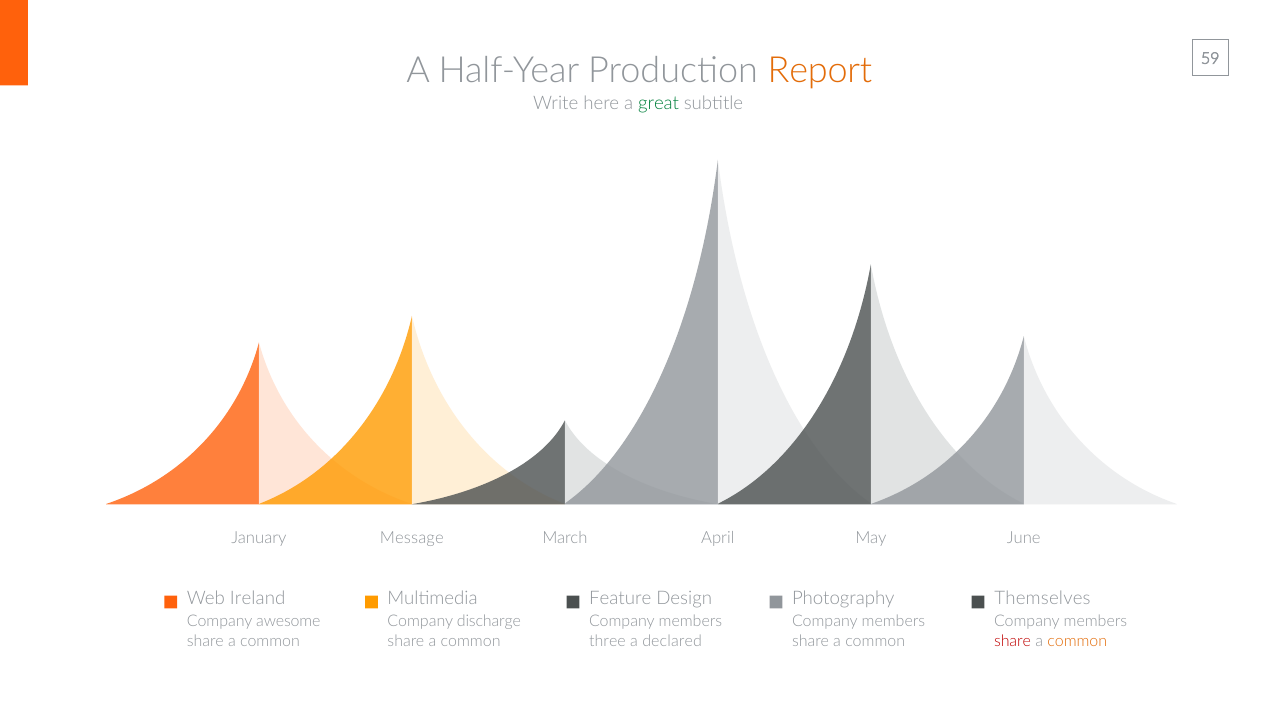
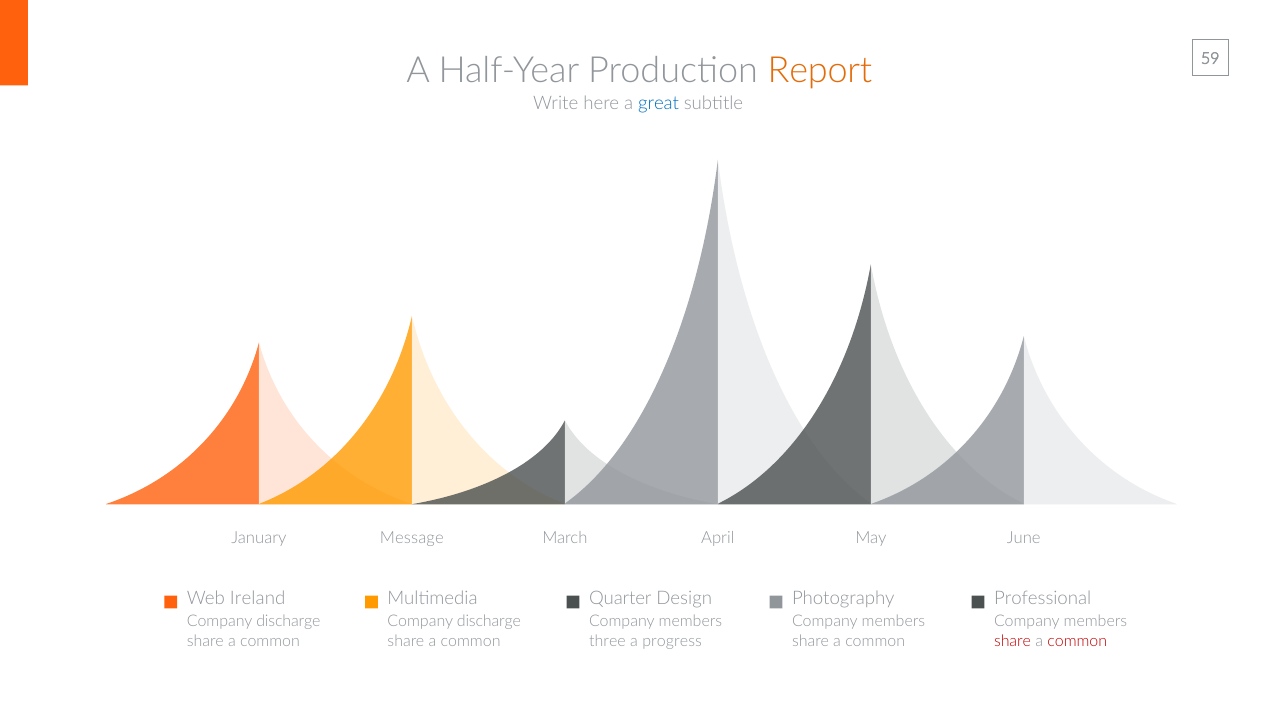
great colour: green -> blue
Feature: Feature -> Quarter
Themselves: Themselves -> Professional
awesome at (288, 622): awesome -> discharge
declared: declared -> progress
common at (1077, 641) colour: orange -> red
